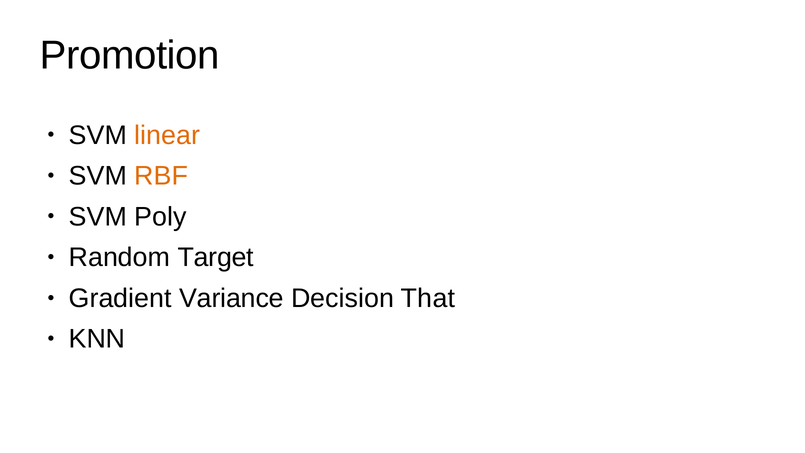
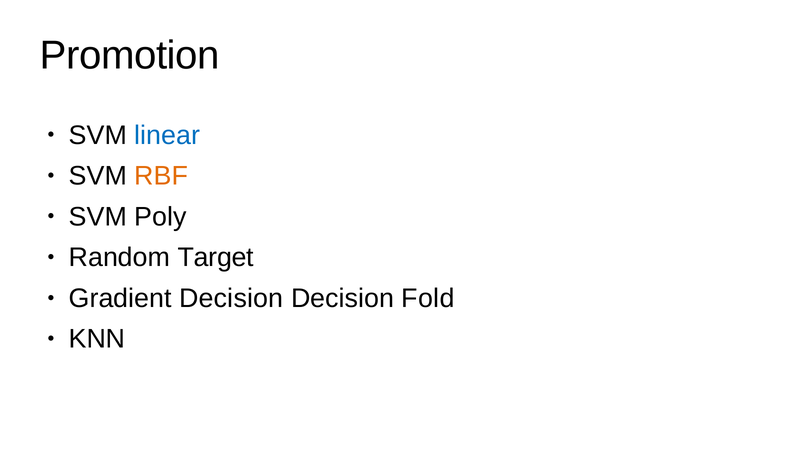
linear colour: orange -> blue
Gradient Variance: Variance -> Decision
That: That -> Fold
